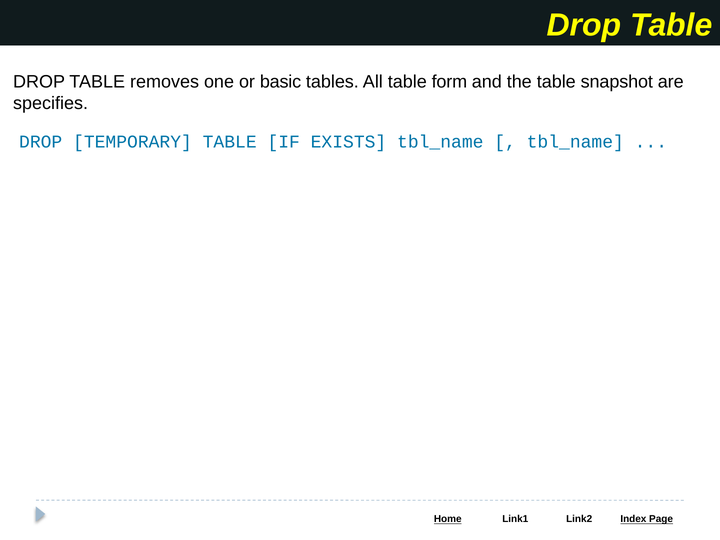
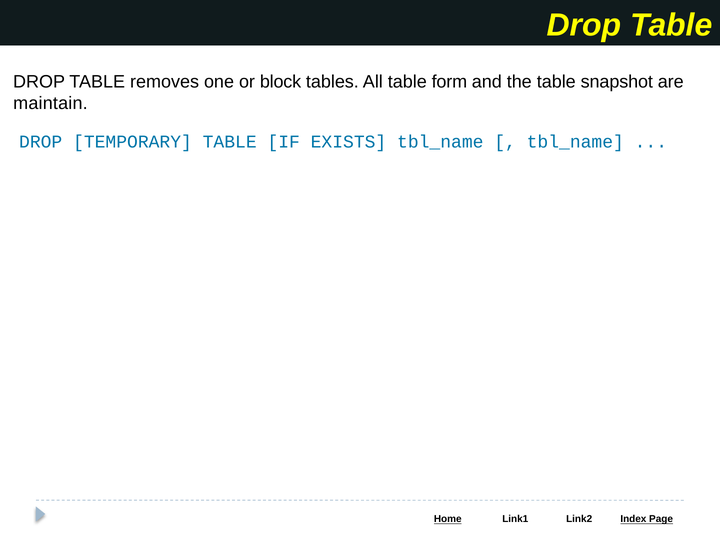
basic: basic -> block
specifies: specifies -> maintain
